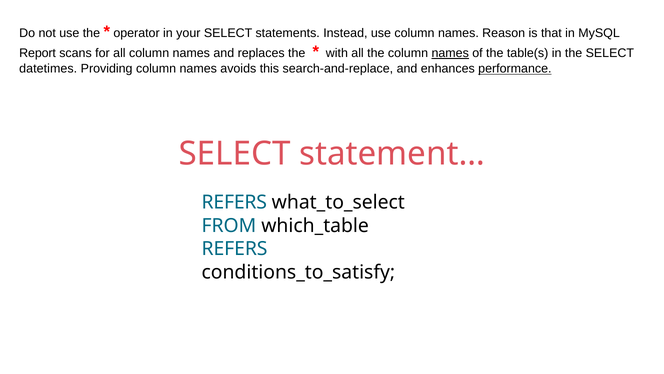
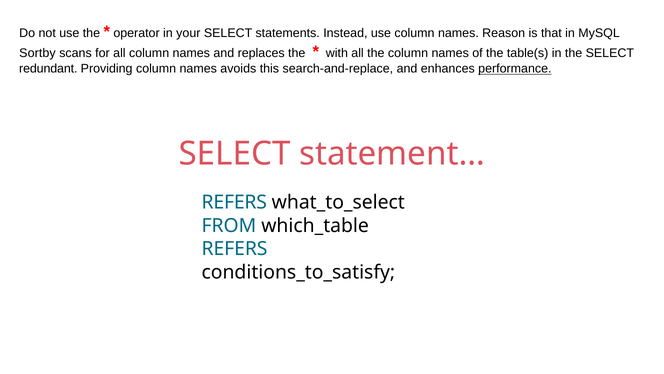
Report: Report -> Sortby
names at (450, 53) underline: present -> none
datetimes: datetimes -> redundant
